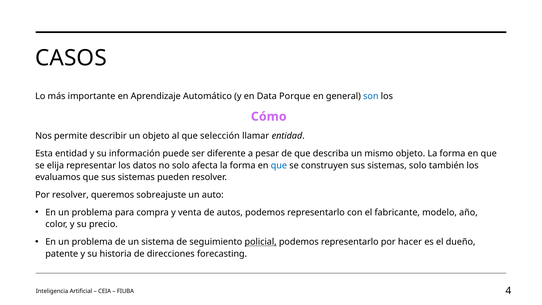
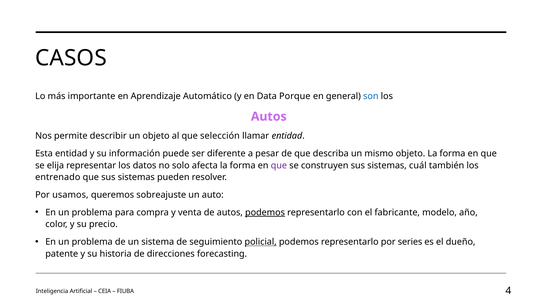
Cómo at (269, 117): Cómo -> Autos
que at (279, 165) colour: blue -> purple
sistemas solo: solo -> cuál
evaluamos: evaluamos -> entrenado
Por resolver: resolver -> usamos
podemos at (265, 212) underline: none -> present
hacer: hacer -> series
